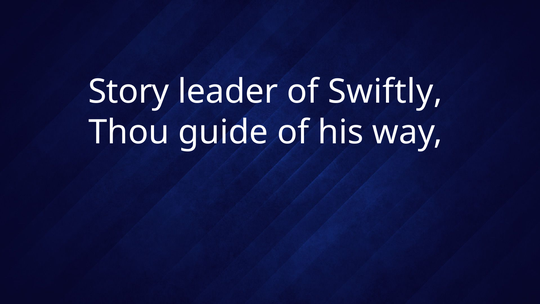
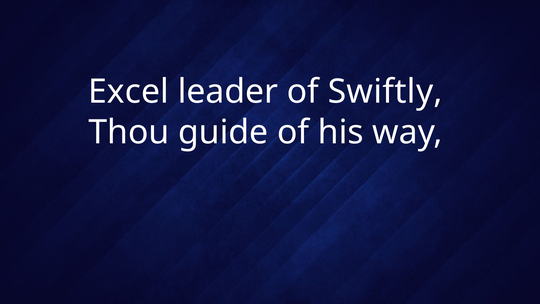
Story: Story -> Excel
